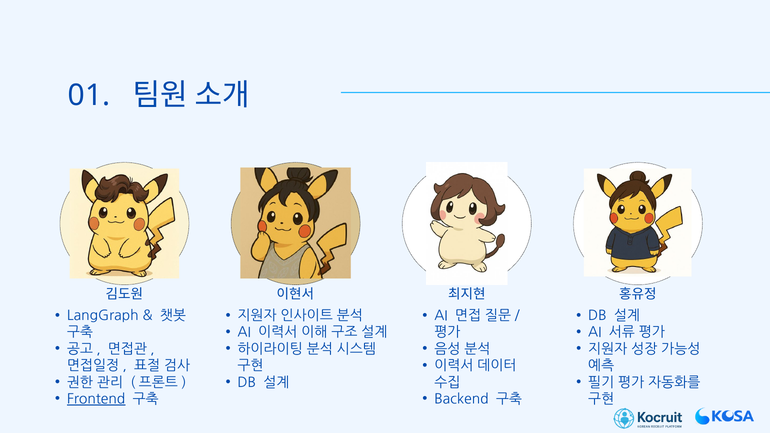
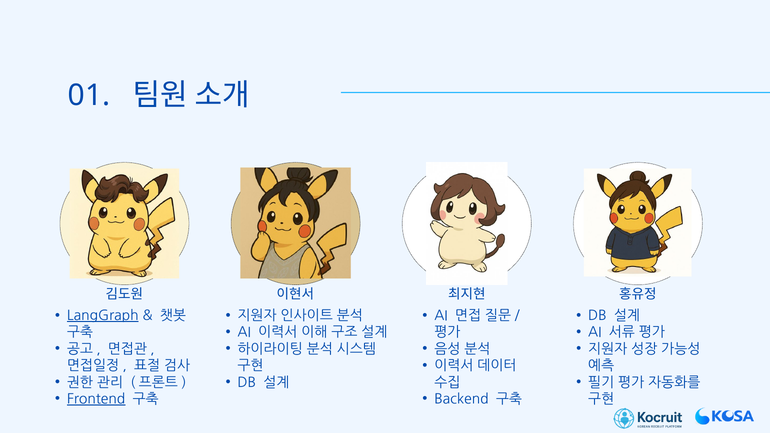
LangGraph underline: none -> present
